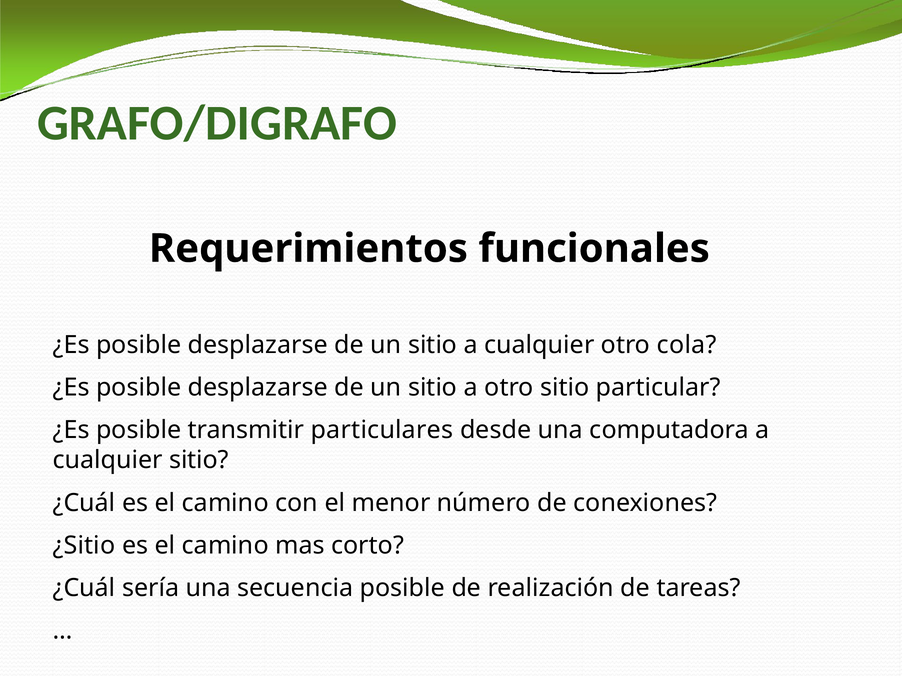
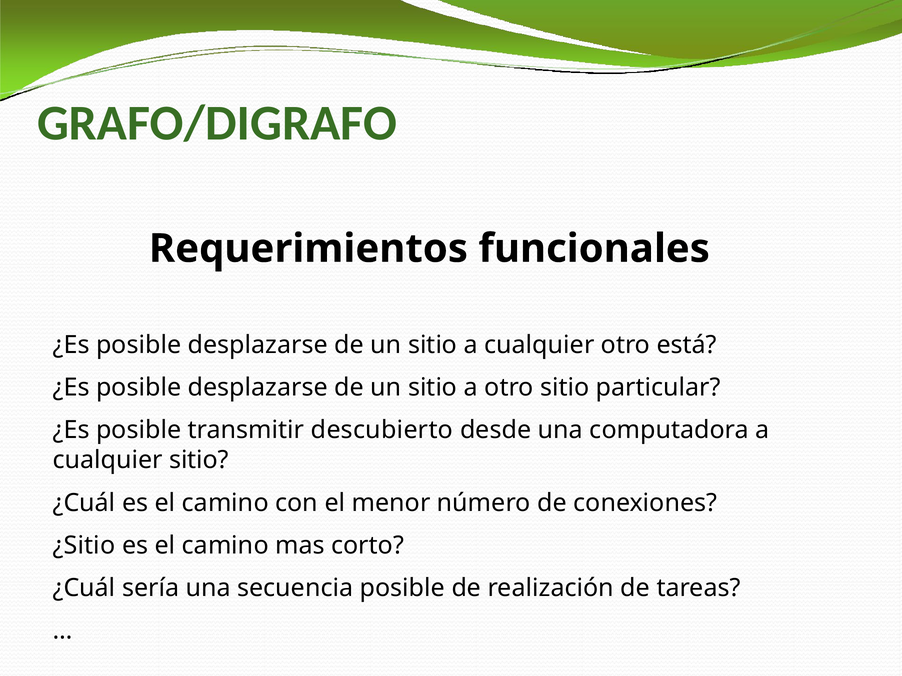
cola: cola -> está
particulares: particulares -> descubierto
